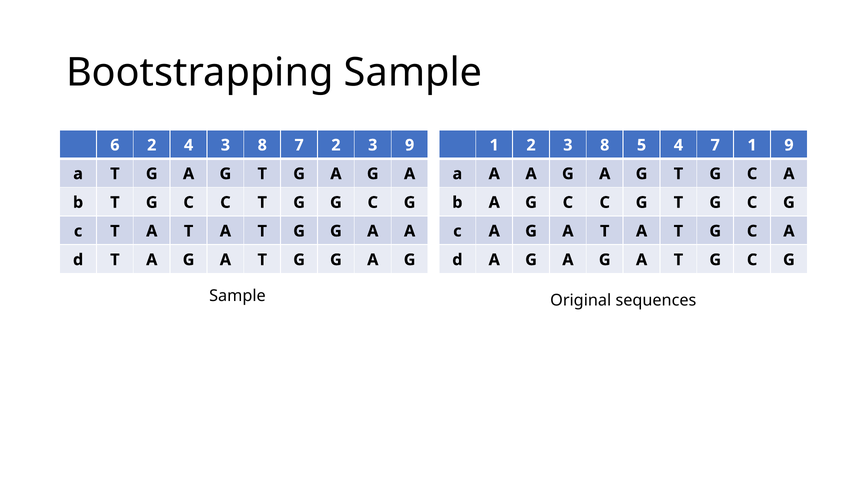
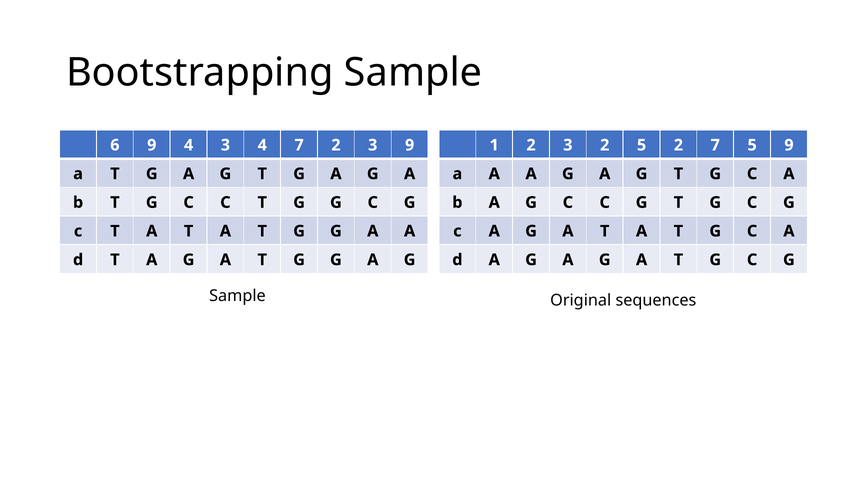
6 2: 2 -> 9
4 3 8: 8 -> 4
2 3 8: 8 -> 2
5 4: 4 -> 2
7 1: 1 -> 5
